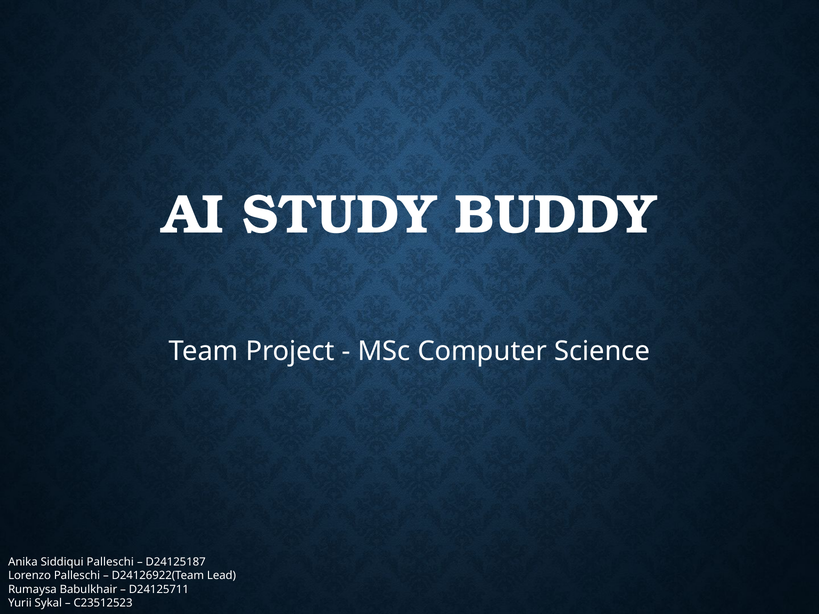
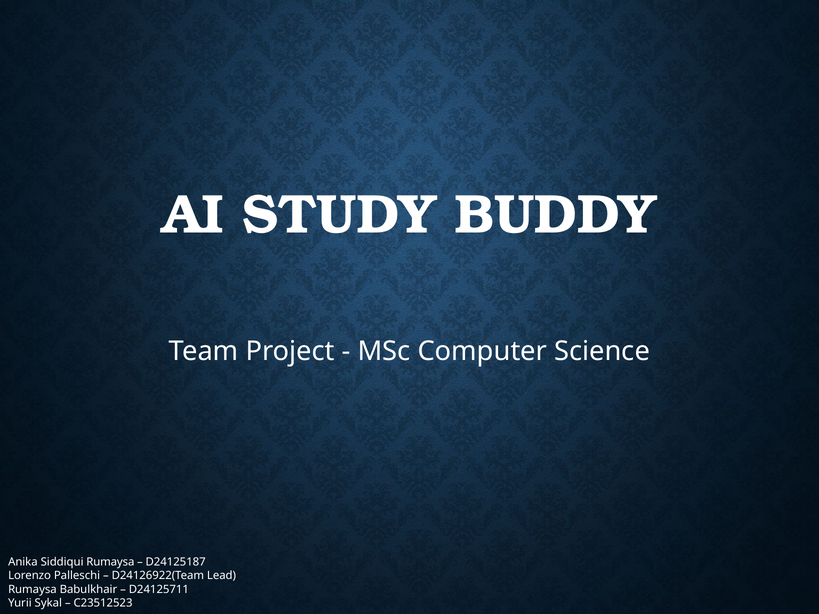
Siddiqui Palleschi: Palleschi -> Rumaysa
